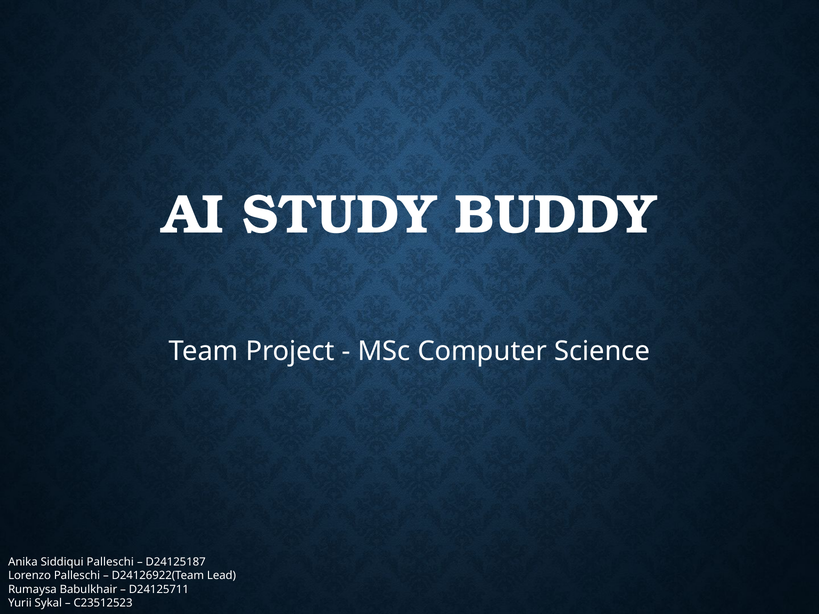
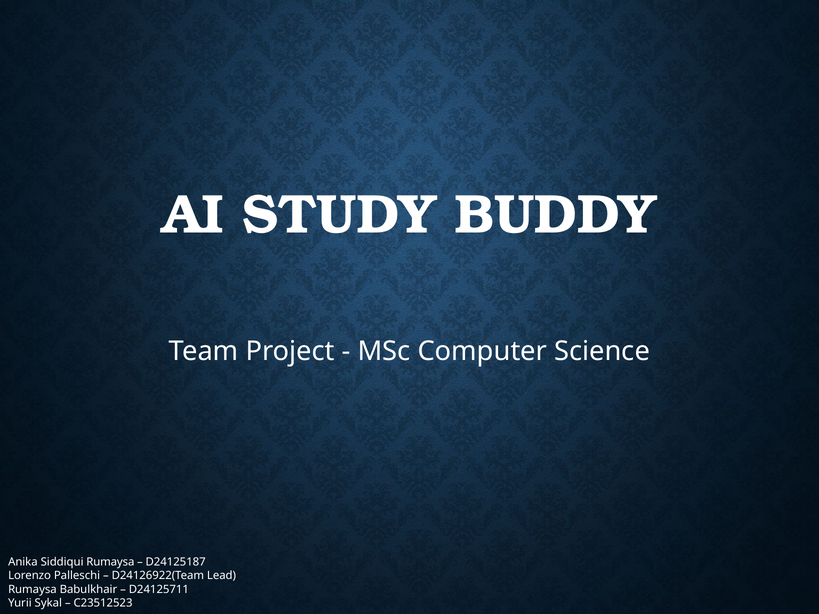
Siddiqui Palleschi: Palleschi -> Rumaysa
